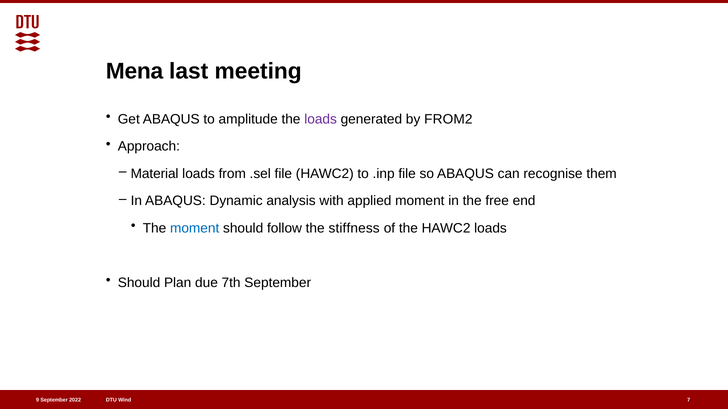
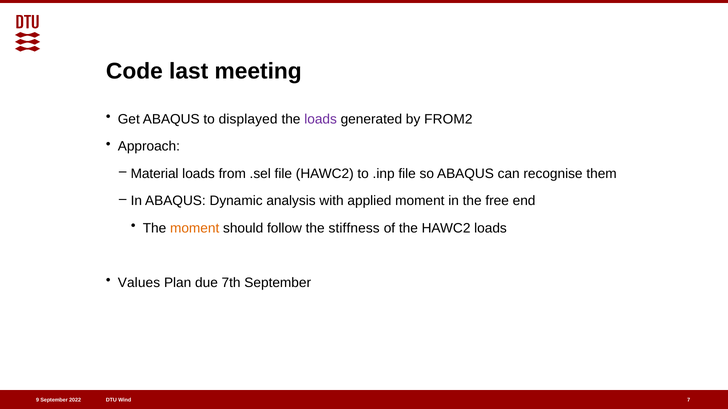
Mena: Mena -> Code
amplitude: amplitude -> displayed
moment at (195, 228) colour: blue -> orange
Should at (139, 283): Should -> Values
